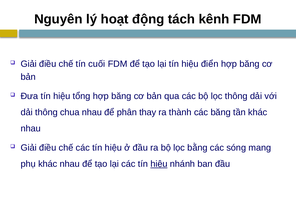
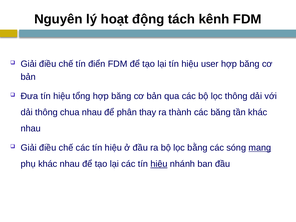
cuối: cuối -> điển
điển: điển -> user
mang underline: none -> present
